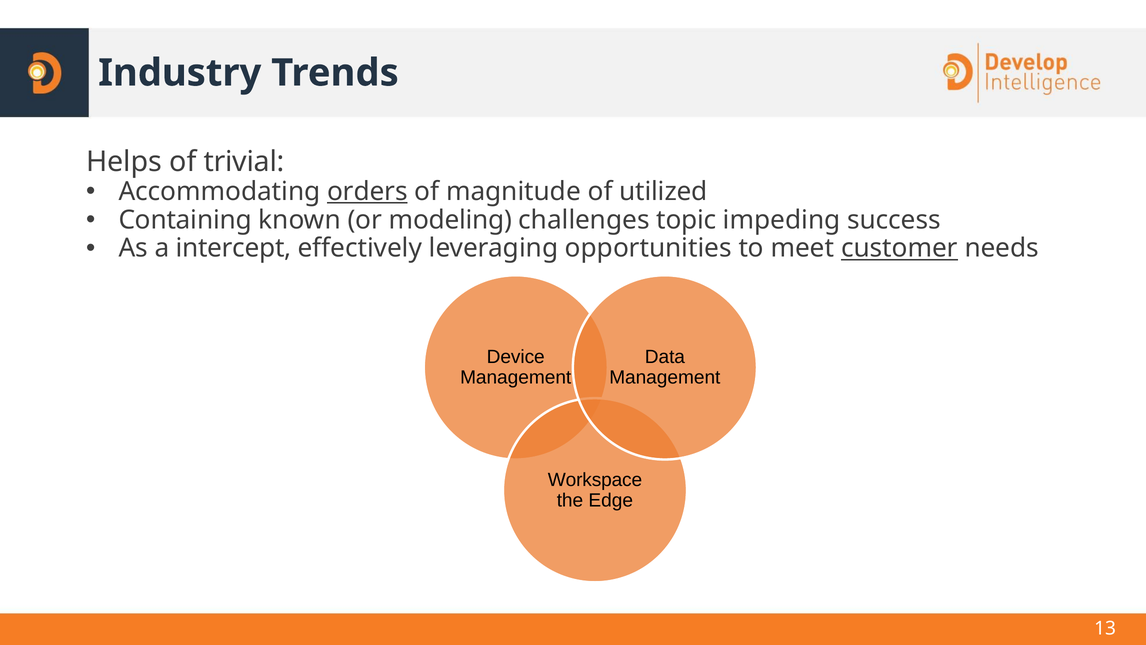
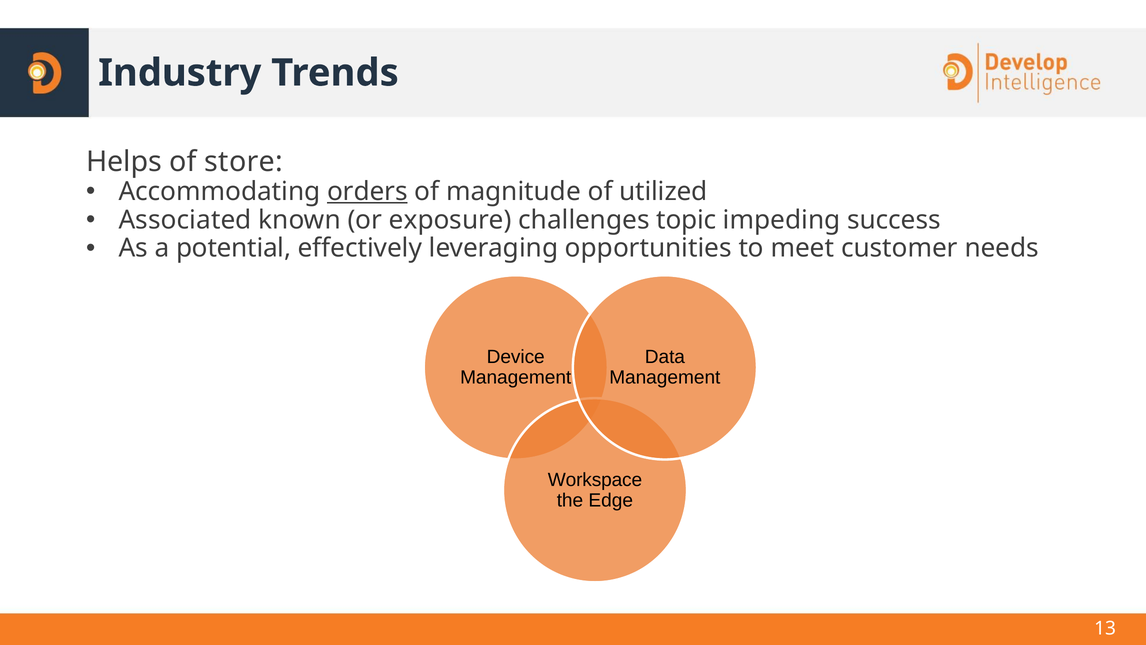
trivial: trivial -> store
Containing: Containing -> Associated
modeling: modeling -> exposure
intercept: intercept -> potential
customer underline: present -> none
